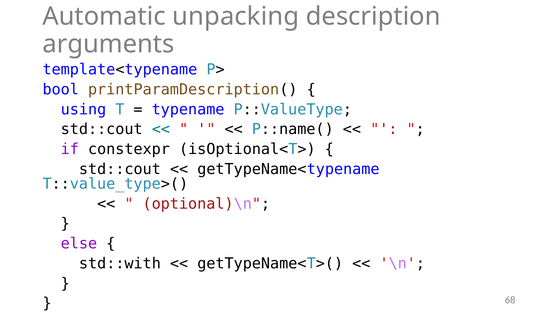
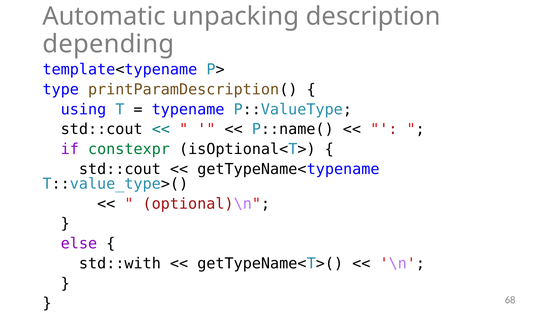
arguments: arguments -> depending
bool: bool -> type
constexpr colour: black -> green
